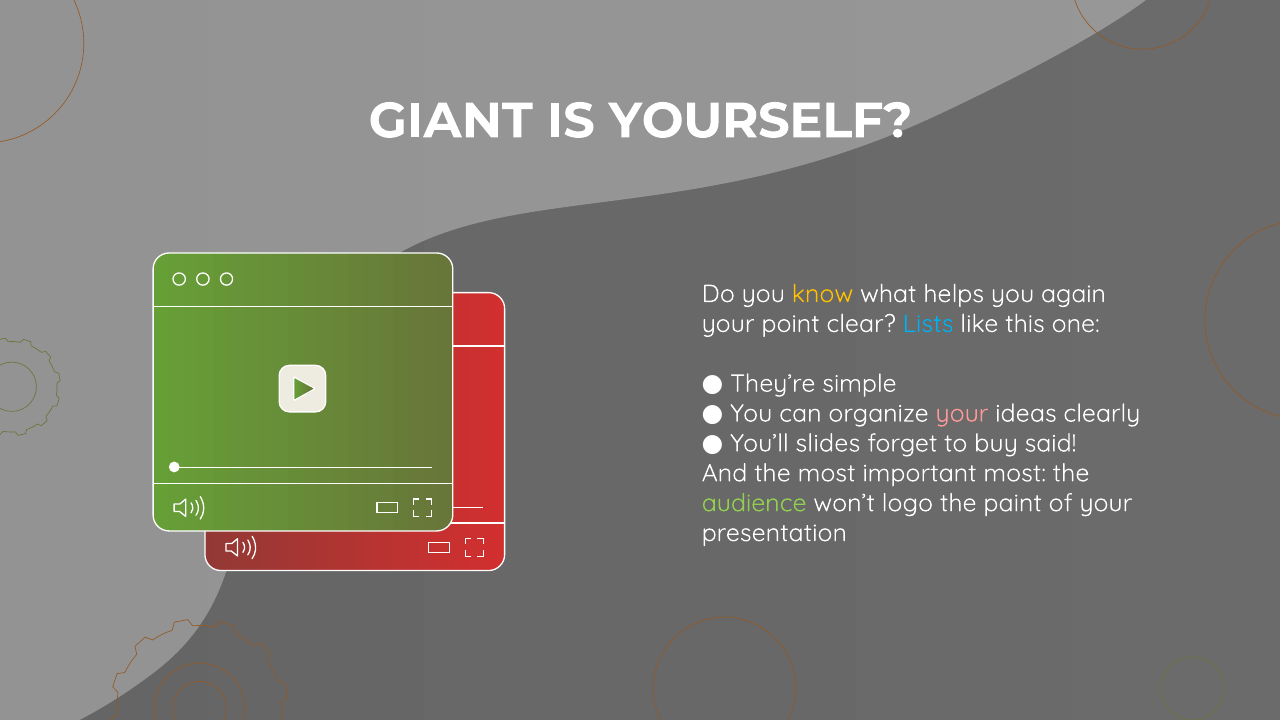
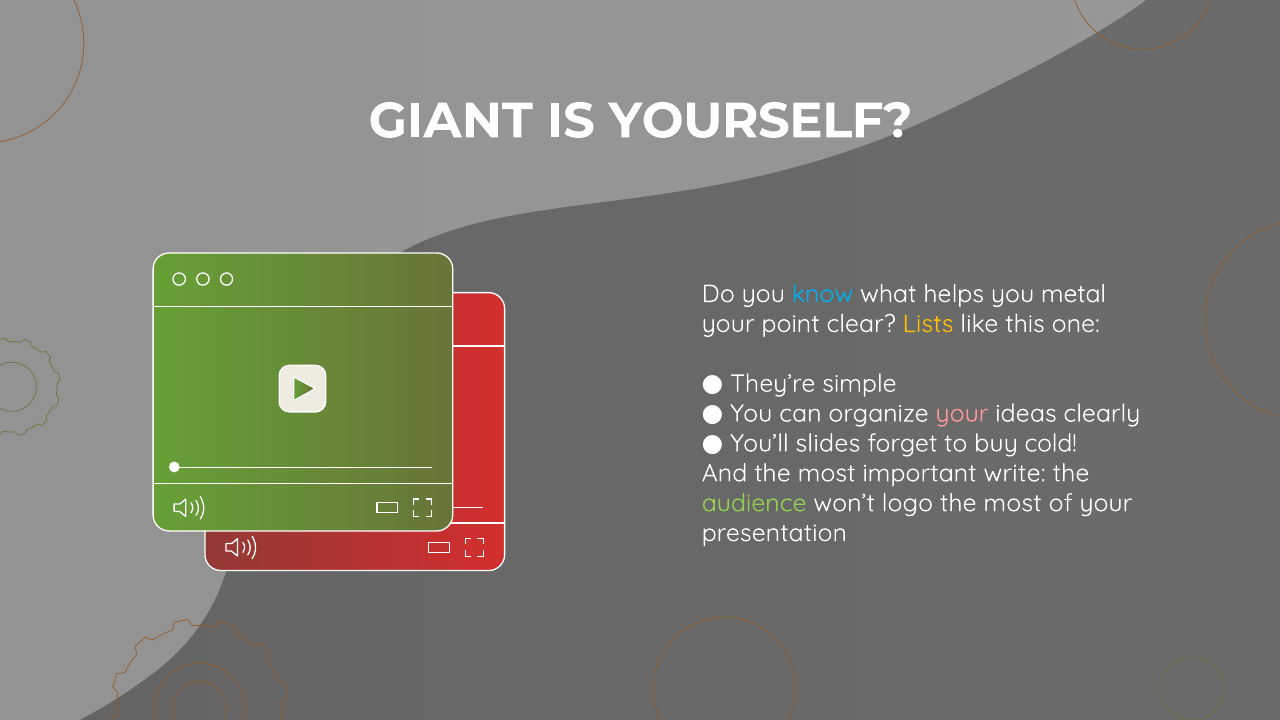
know colour: yellow -> light blue
again: again -> metal
Lists colour: light blue -> yellow
said: said -> cold
important most: most -> write
paint at (1013, 503): paint -> most
